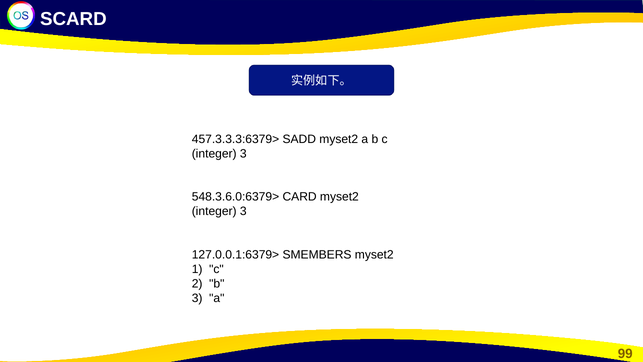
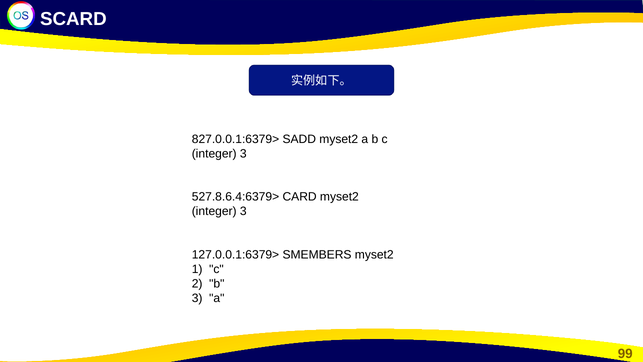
457.3.3.3:6379>: 457.3.3.3:6379> -> 827.0.0.1:6379>
548.3.6.0:6379>: 548.3.6.0:6379> -> 527.8.6.4:6379>
